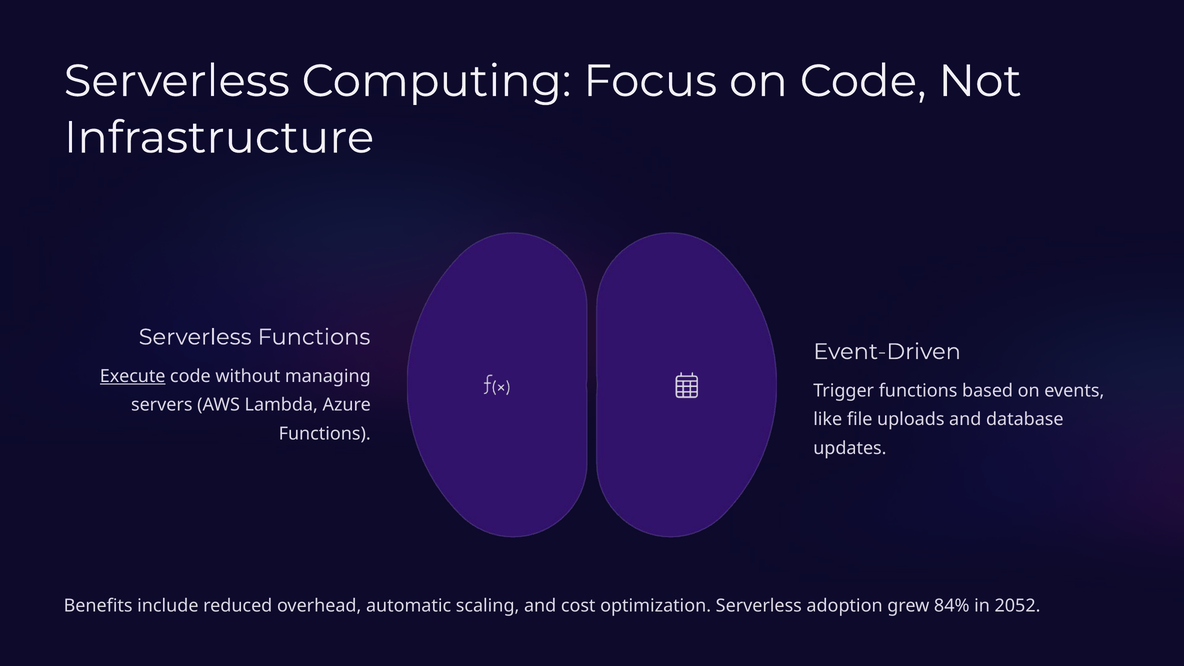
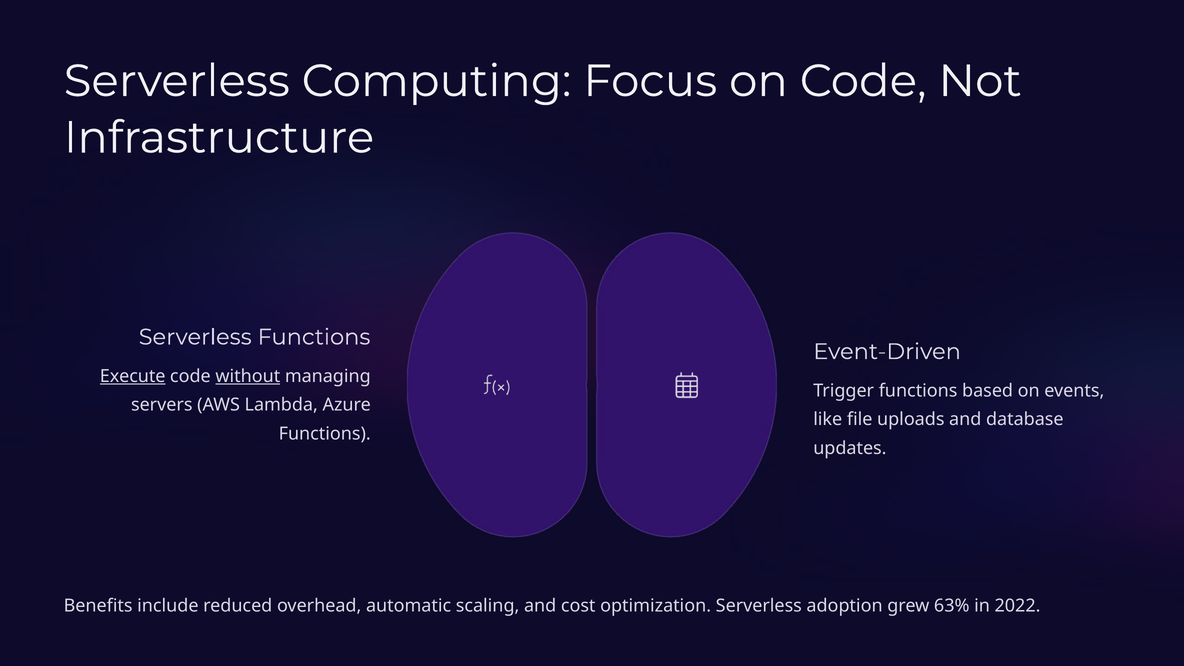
without underline: none -> present
84%: 84% -> 63%
2052: 2052 -> 2022
